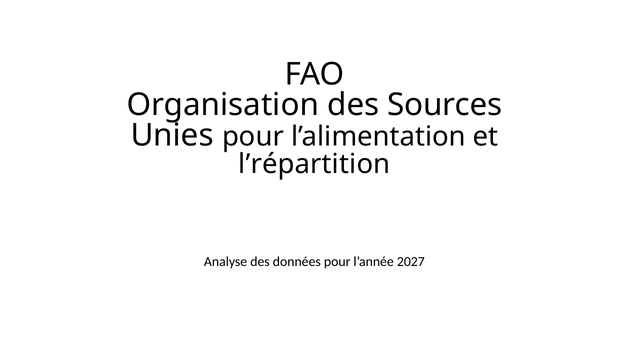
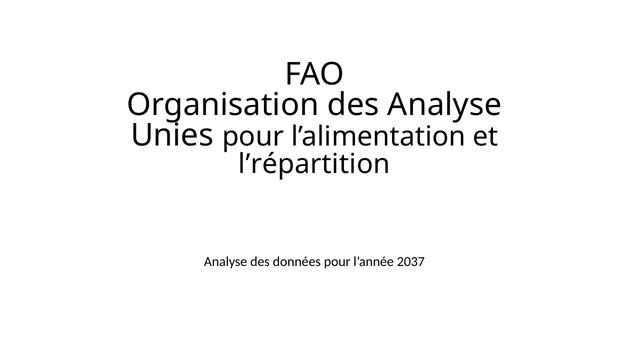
des Sources: Sources -> Analyse
2027: 2027 -> 2037
